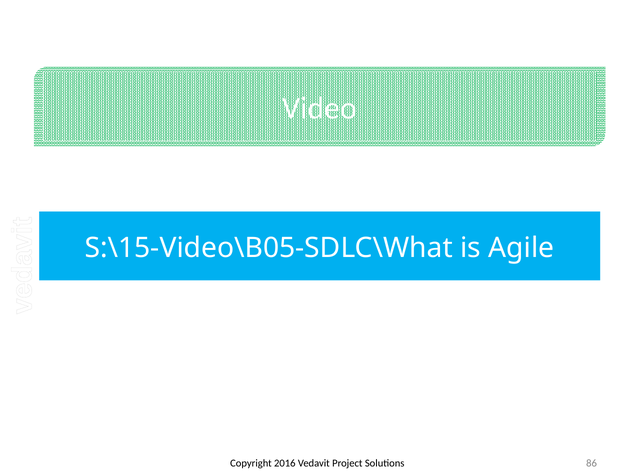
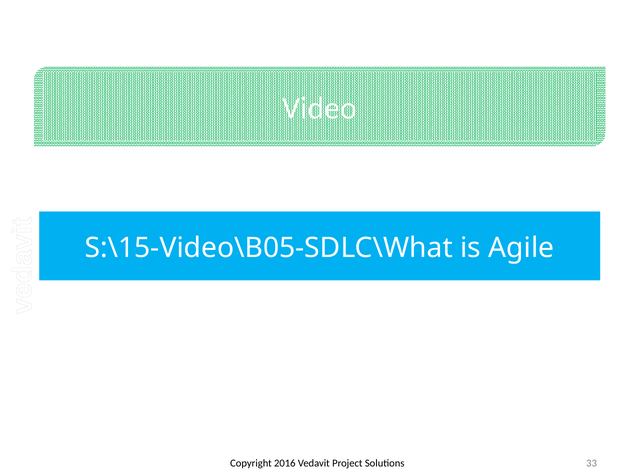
86: 86 -> 33
